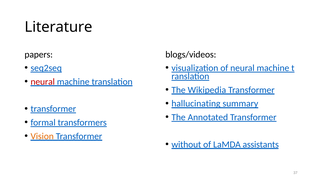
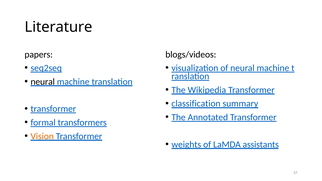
neural at (43, 82) colour: red -> black
hallucinating: hallucinating -> classification
without: without -> weights
